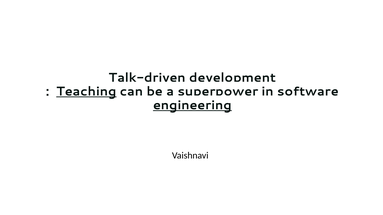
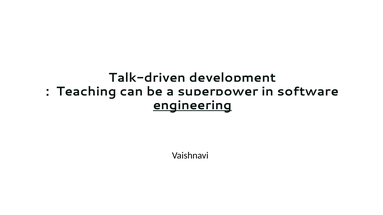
Teaching underline: present -> none
